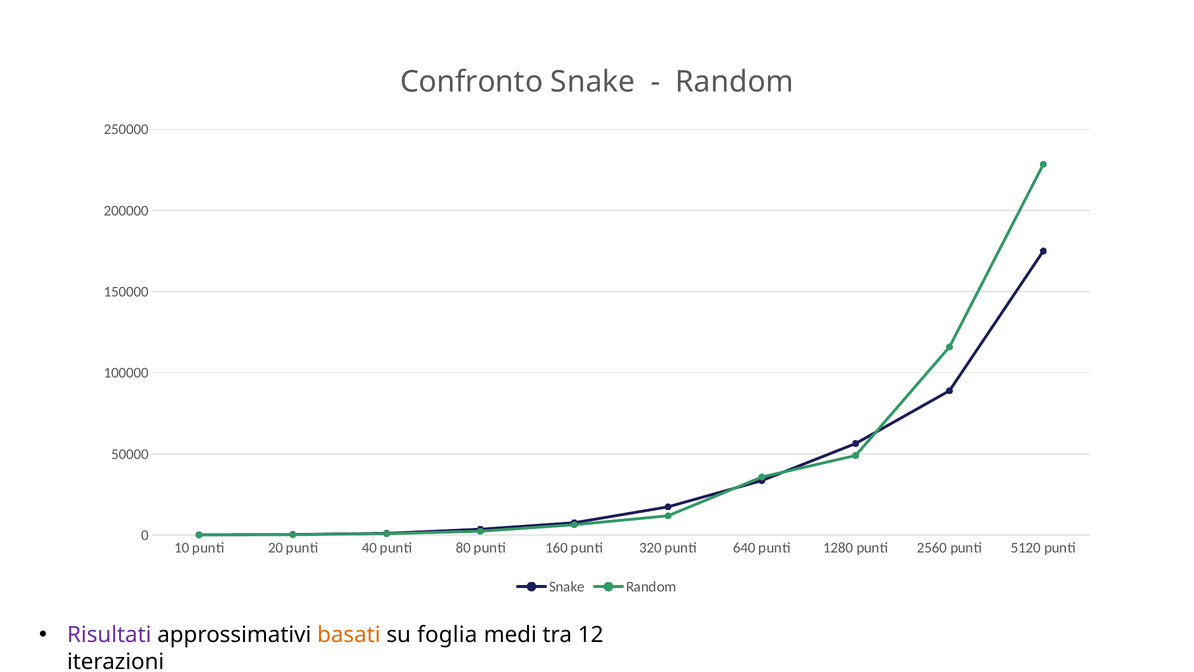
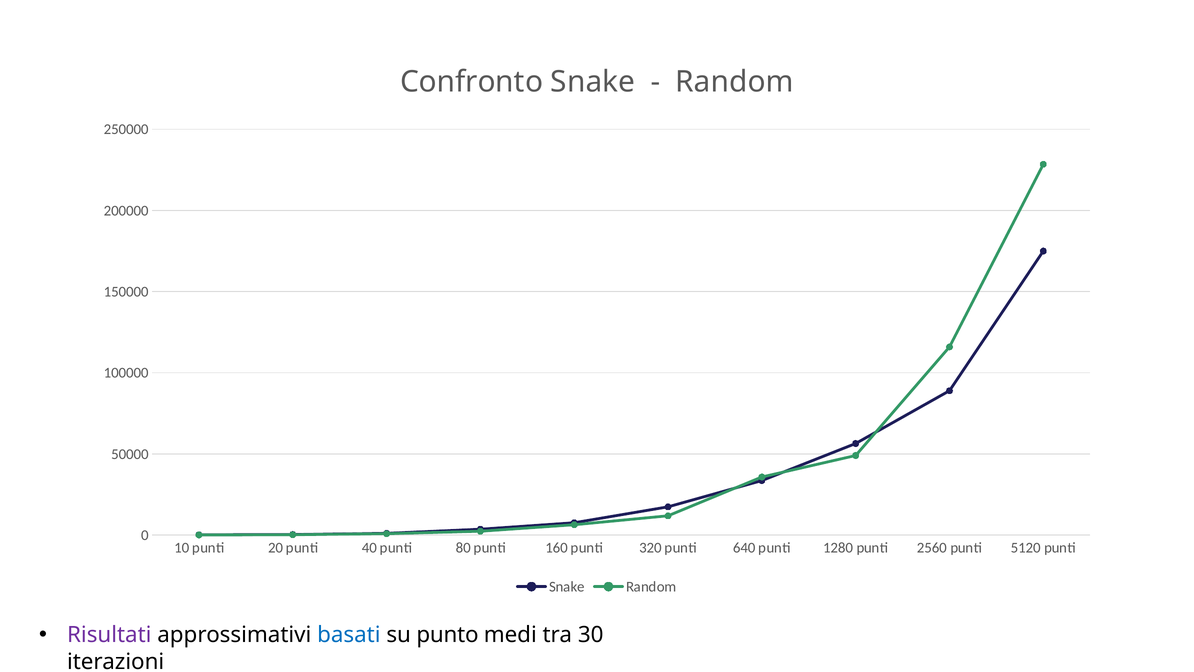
basati colour: orange -> blue
foglia: foglia -> punto
12: 12 -> 30
